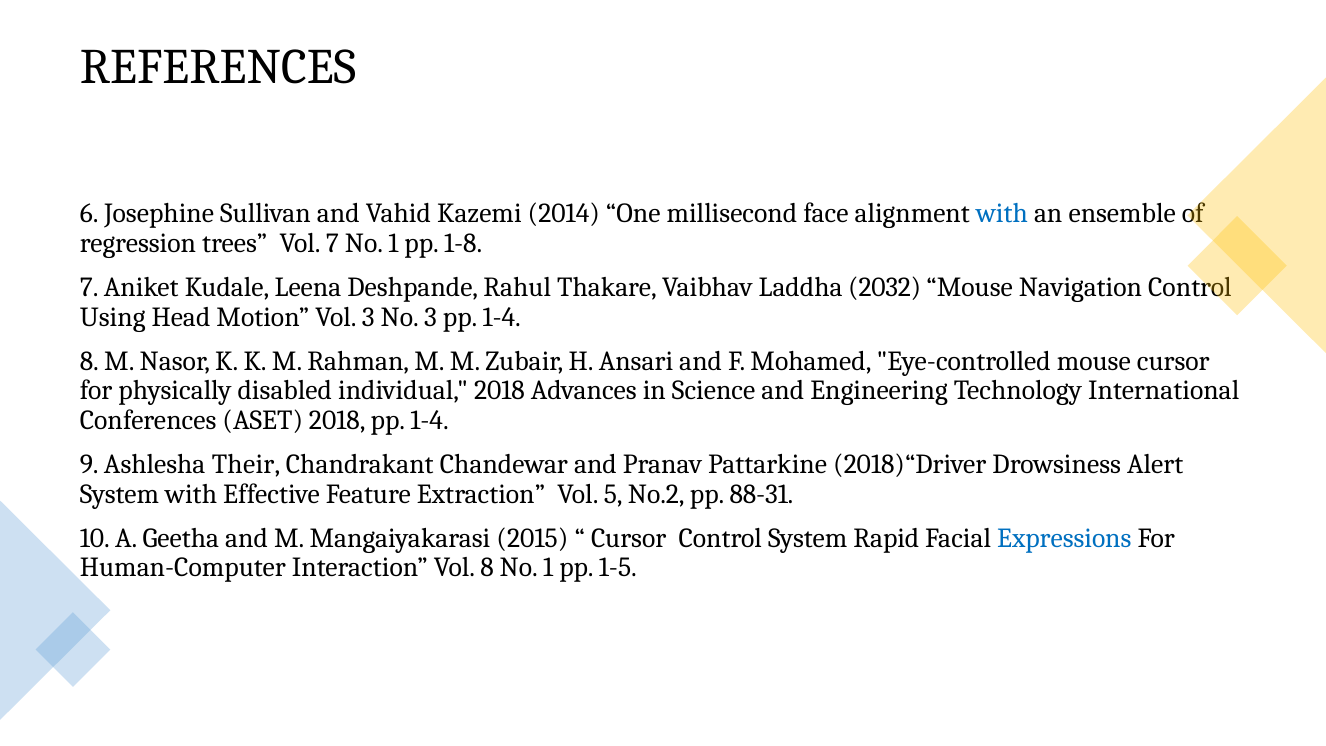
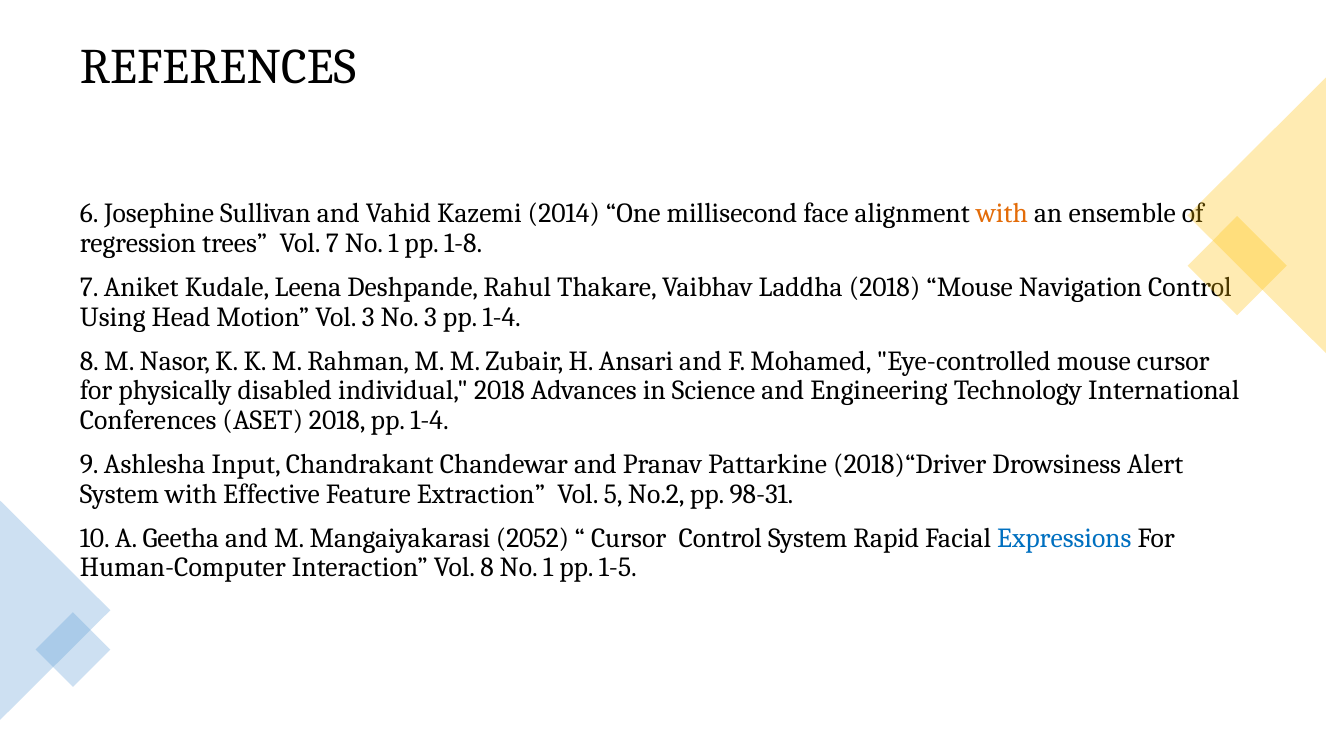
with at (1002, 214) colour: blue -> orange
Laddha 2032: 2032 -> 2018
Their: Their -> Input
88-31: 88-31 -> 98-31
2015: 2015 -> 2052
